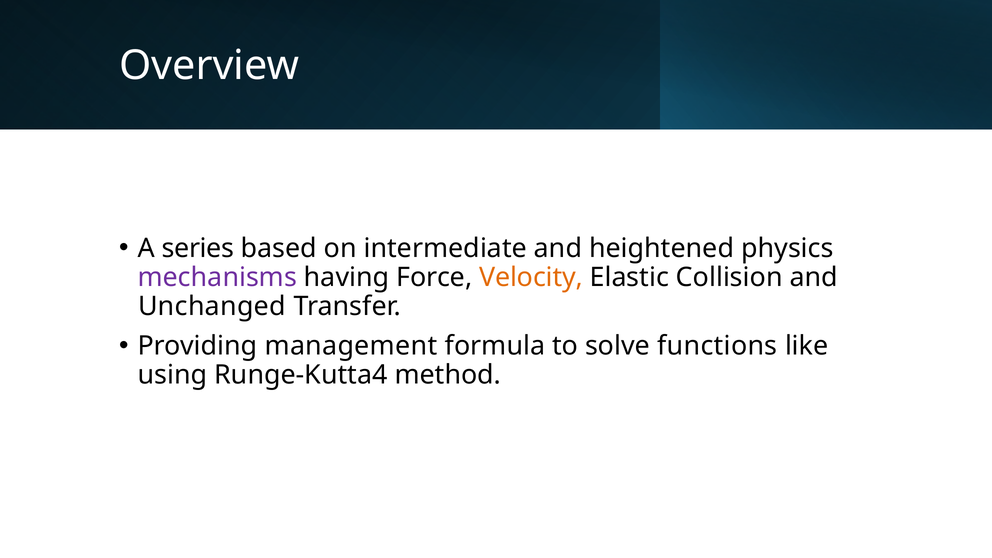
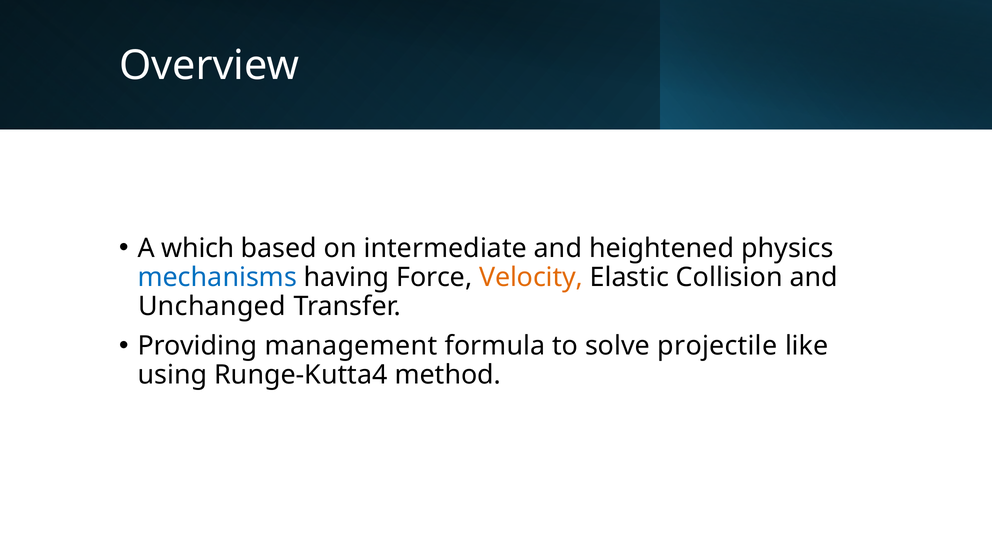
series: series -> which
mechanisms colour: purple -> blue
functions: functions -> projectile
